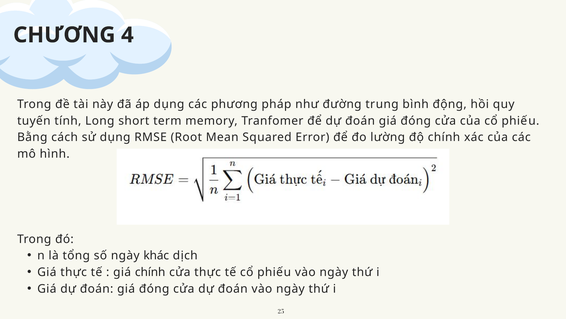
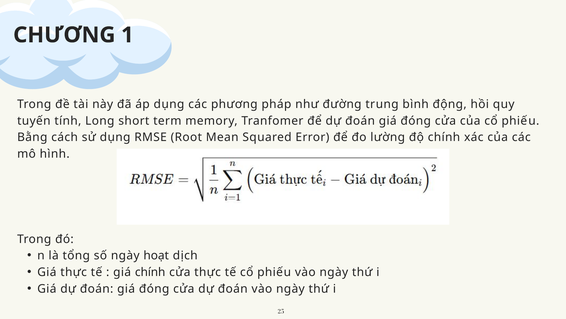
4: 4 -> 1
khác: khác -> hoạt
